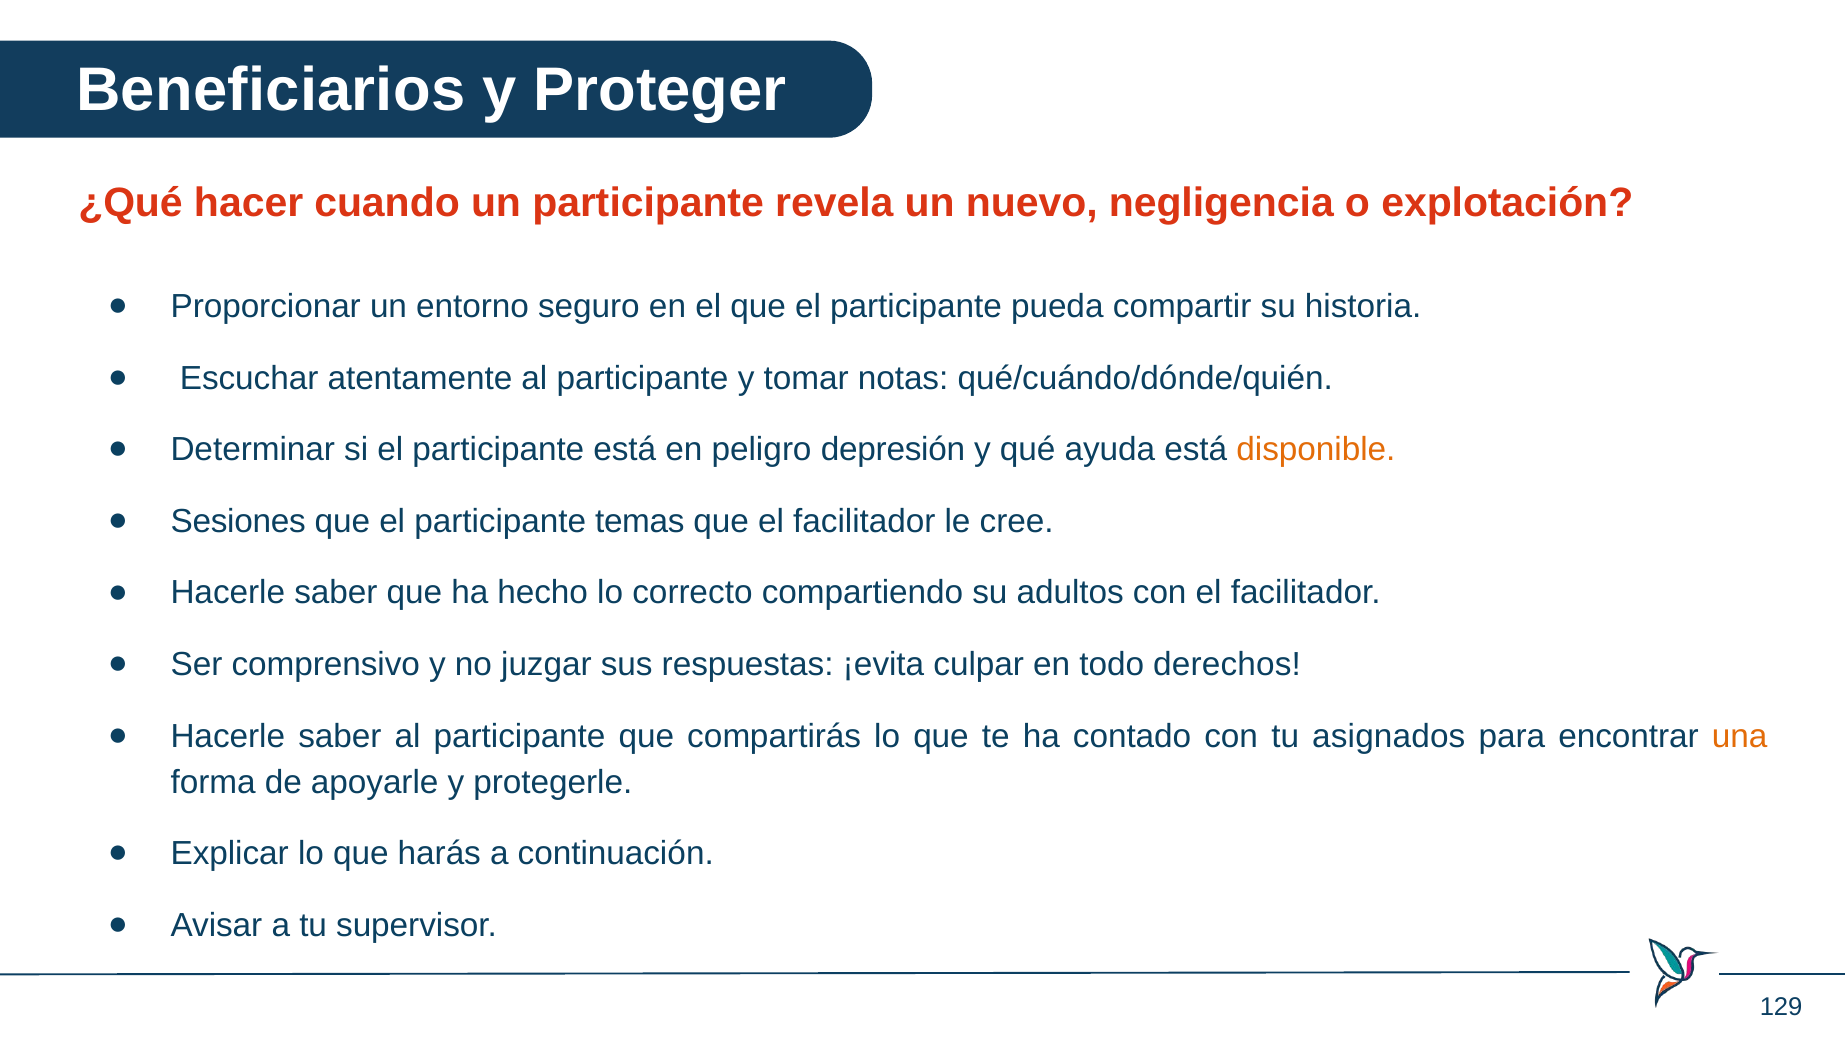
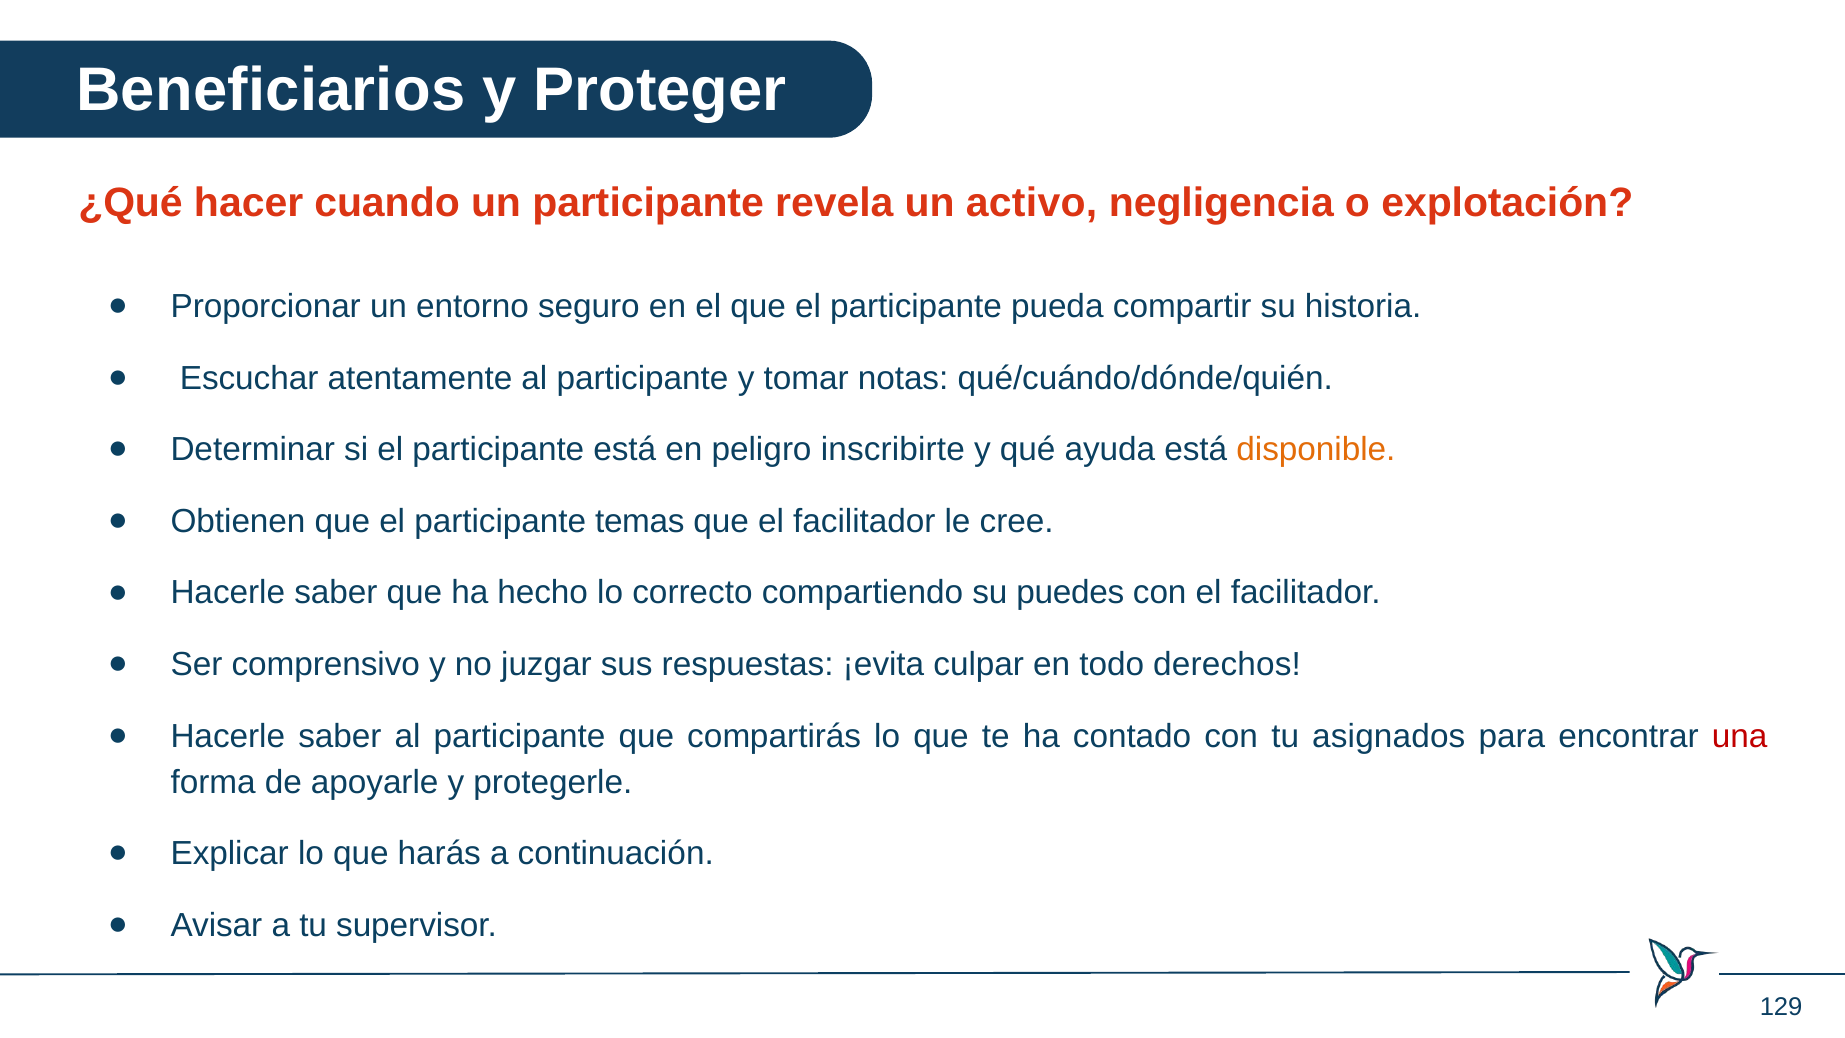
nuevo: nuevo -> activo
depresión: depresión -> inscribirte
Sesiones: Sesiones -> Obtienen
adultos: adultos -> puedes
una colour: orange -> red
